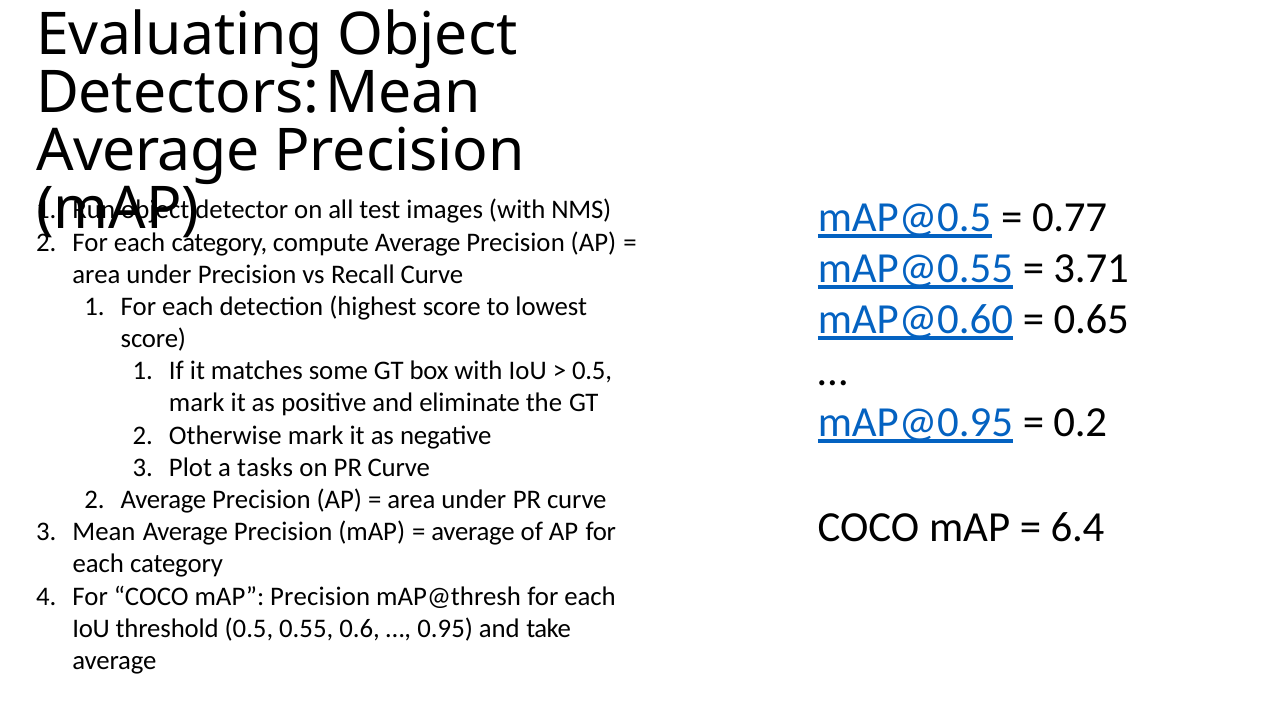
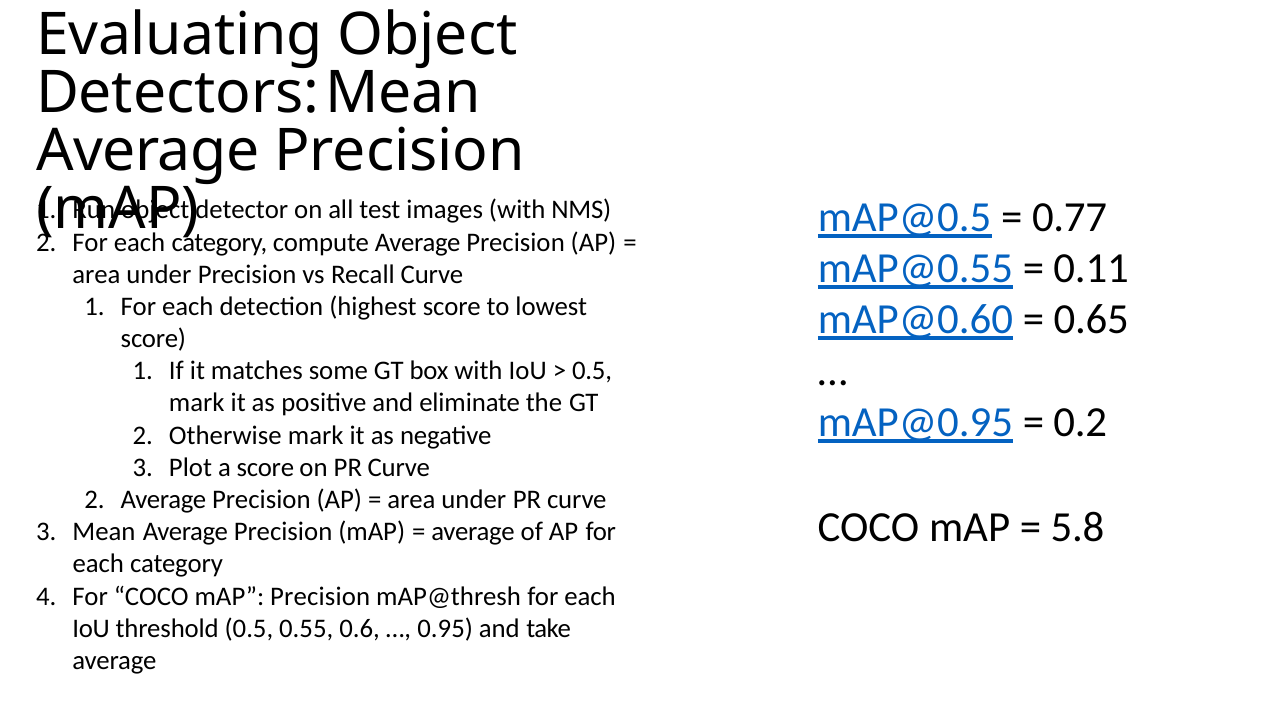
3.71: 3.71 -> 0.11
a tasks: tasks -> score
6.4: 6.4 -> 5.8
